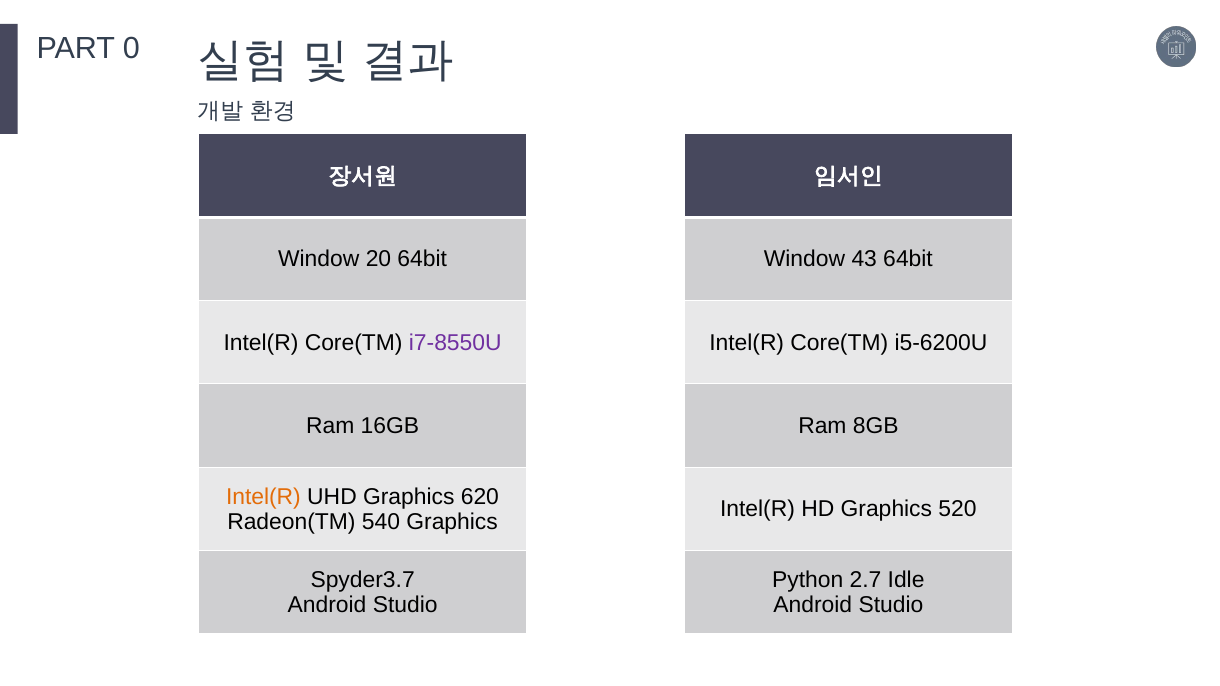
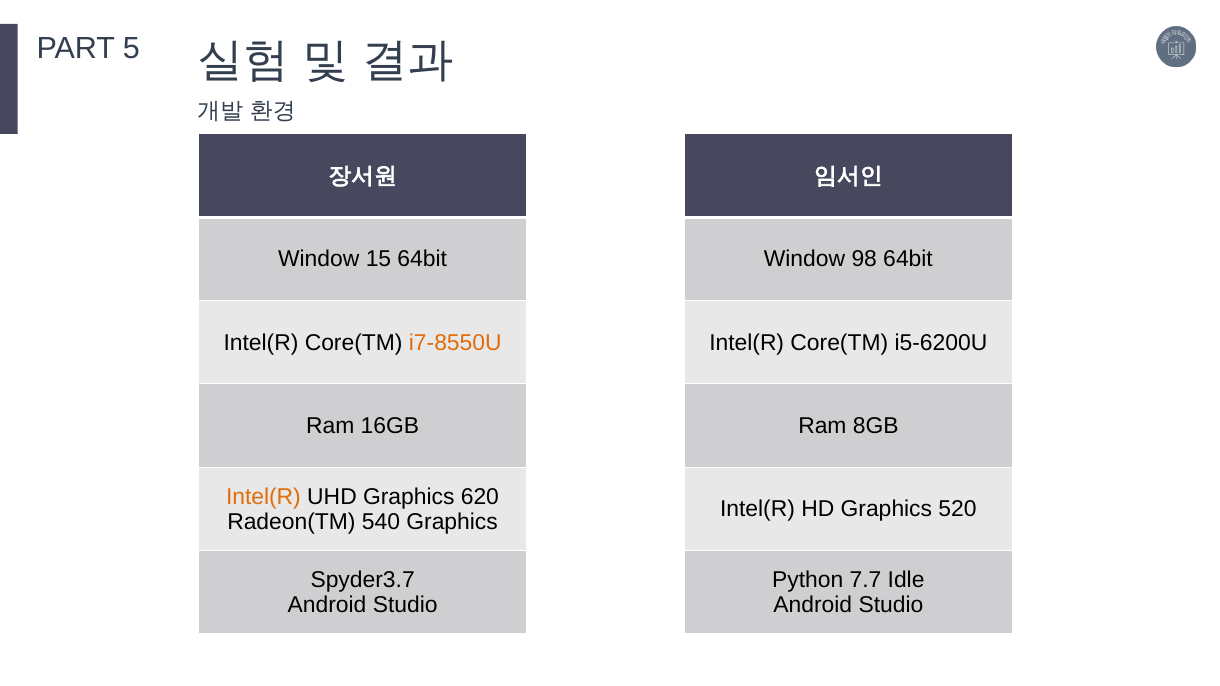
0: 0 -> 5
20: 20 -> 15
43: 43 -> 98
i7-8550U colour: purple -> orange
2.7: 2.7 -> 7.7
